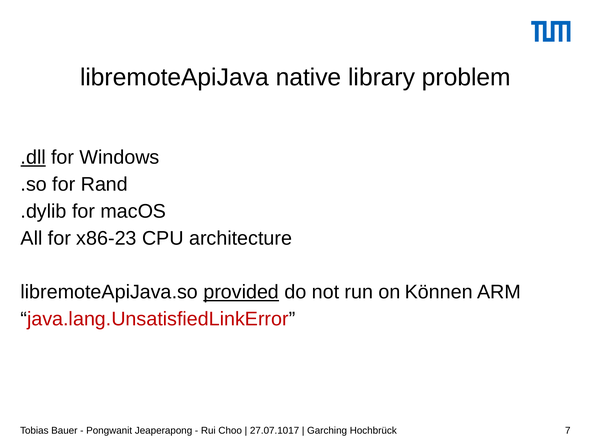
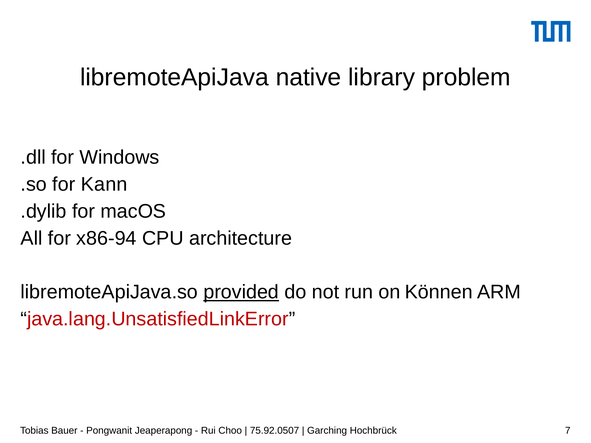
.dll underline: present -> none
Rand: Rand -> Kann
x86-23: x86-23 -> x86-94
27.07.1017: 27.07.1017 -> 75.92.0507
